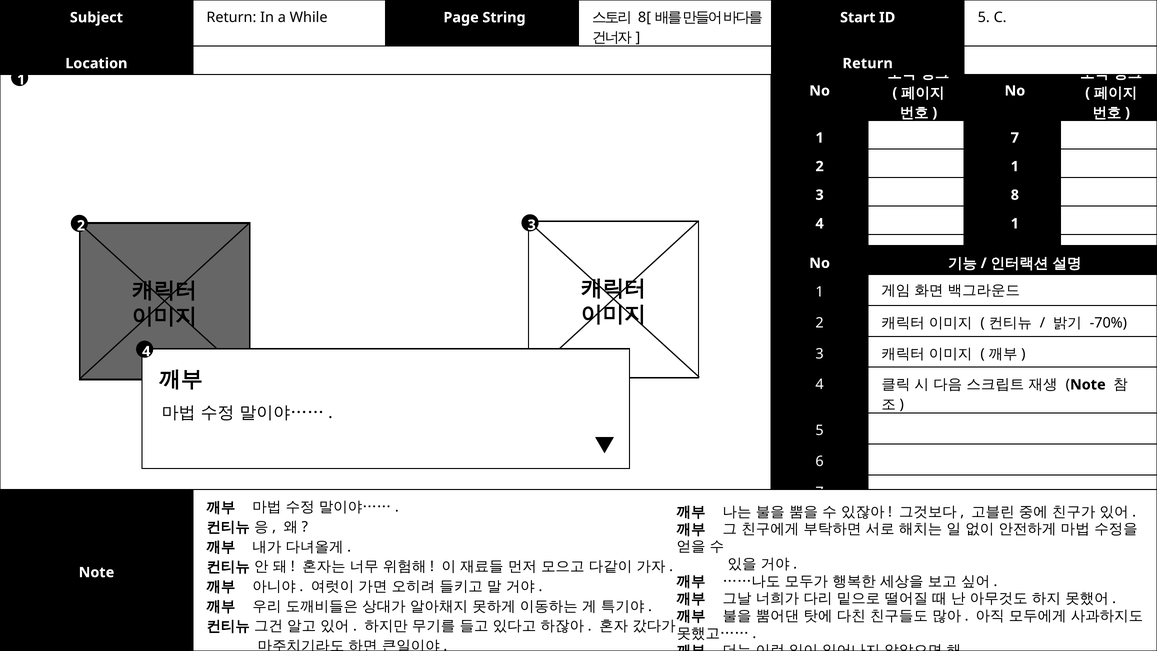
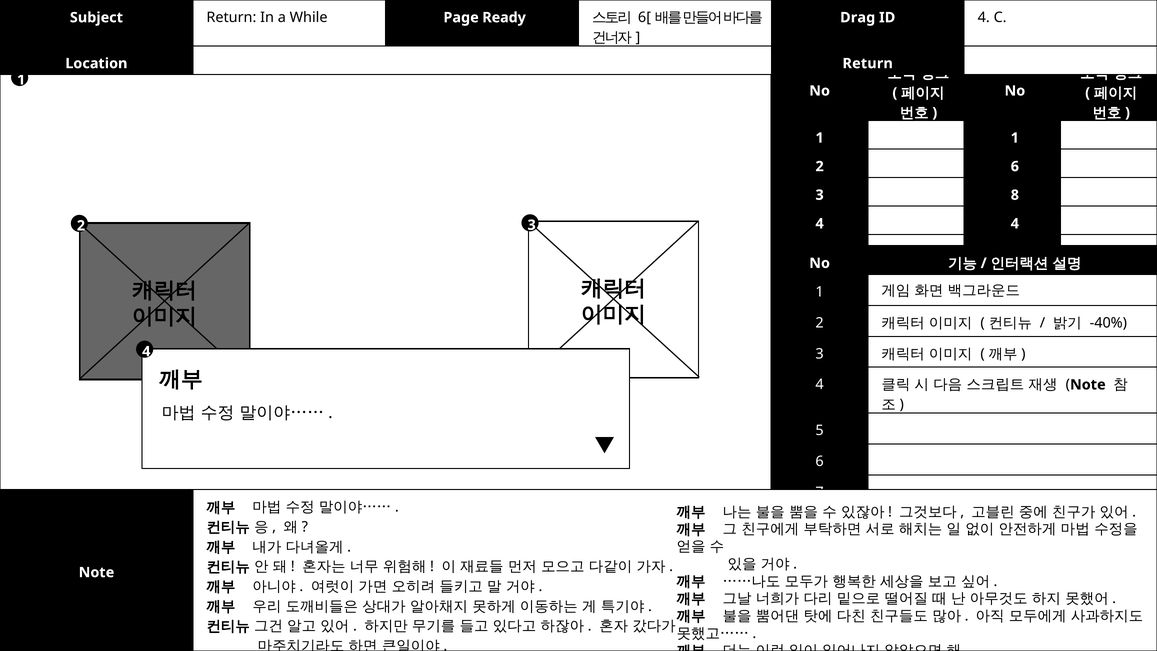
String: String -> Ready
8 at (642, 18): 8 -> 6
Start: Start -> Drag
ID 5: 5 -> 4
1 7: 7 -> 1
2 1: 1 -> 6
4 1: 1 -> 4
-70%: -70% -> -40%
